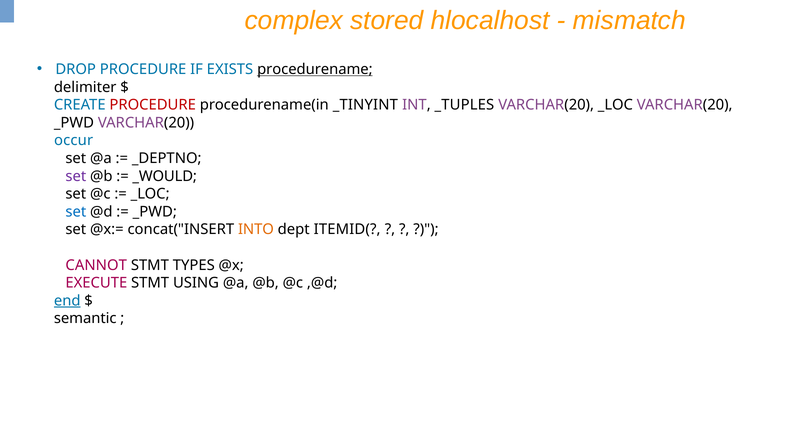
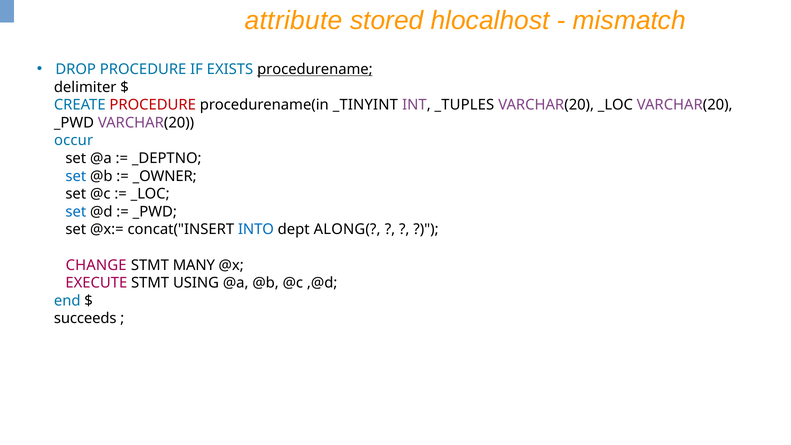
complex: complex -> attribute
set at (76, 176) colour: purple -> blue
_WOULD: _WOULD -> _OWNER
INTO colour: orange -> blue
ITEMID(: ITEMID( -> ALONG(
CANNOT: CANNOT -> CHANGE
TYPES: TYPES -> MANY
end underline: present -> none
semantic: semantic -> succeeds
